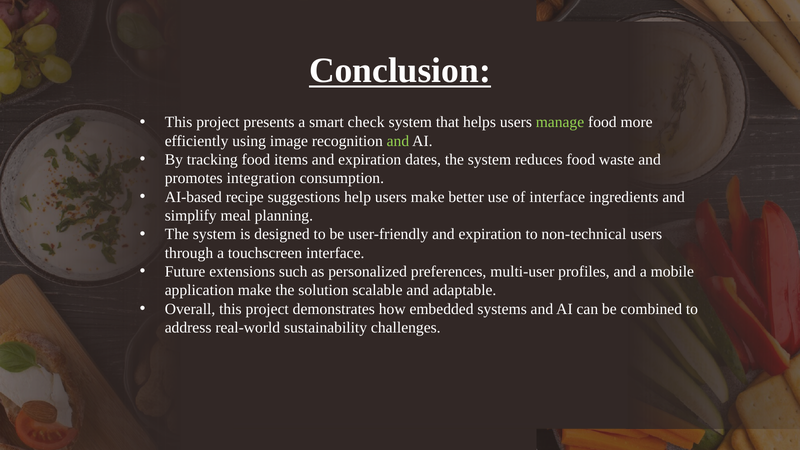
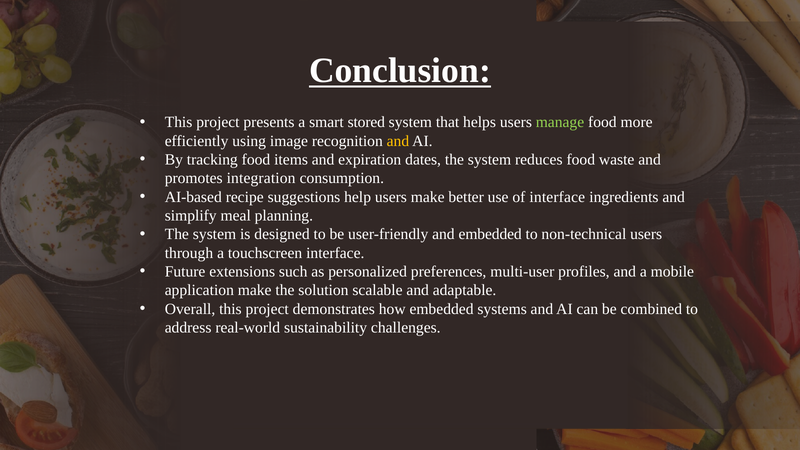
check: check -> stored
and at (398, 141) colour: light green -> yellow
user-friendly and expiration: expiration -> embedded
